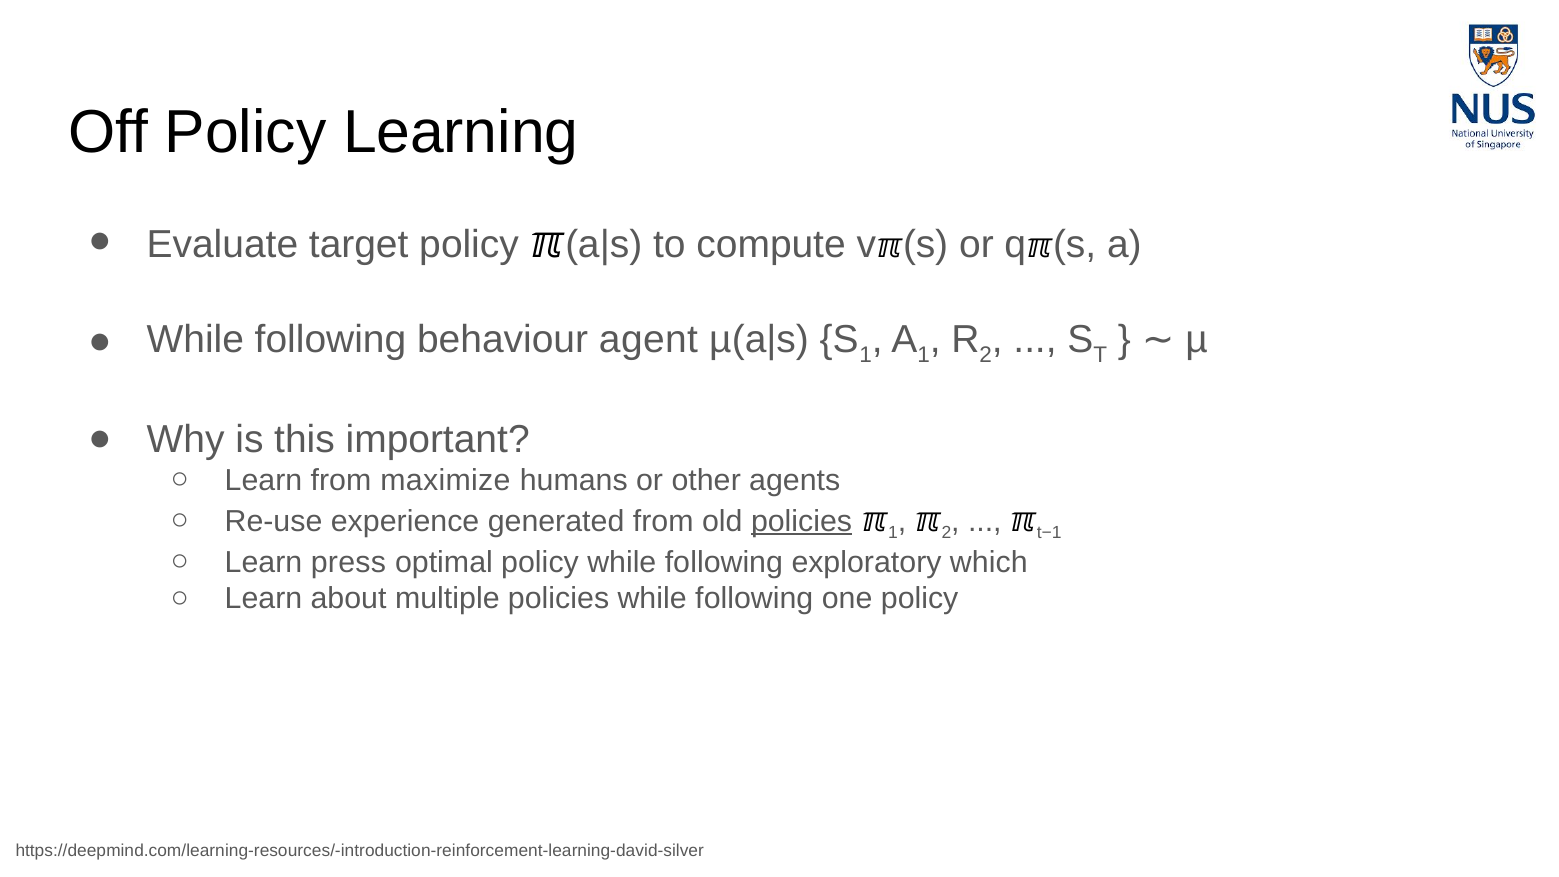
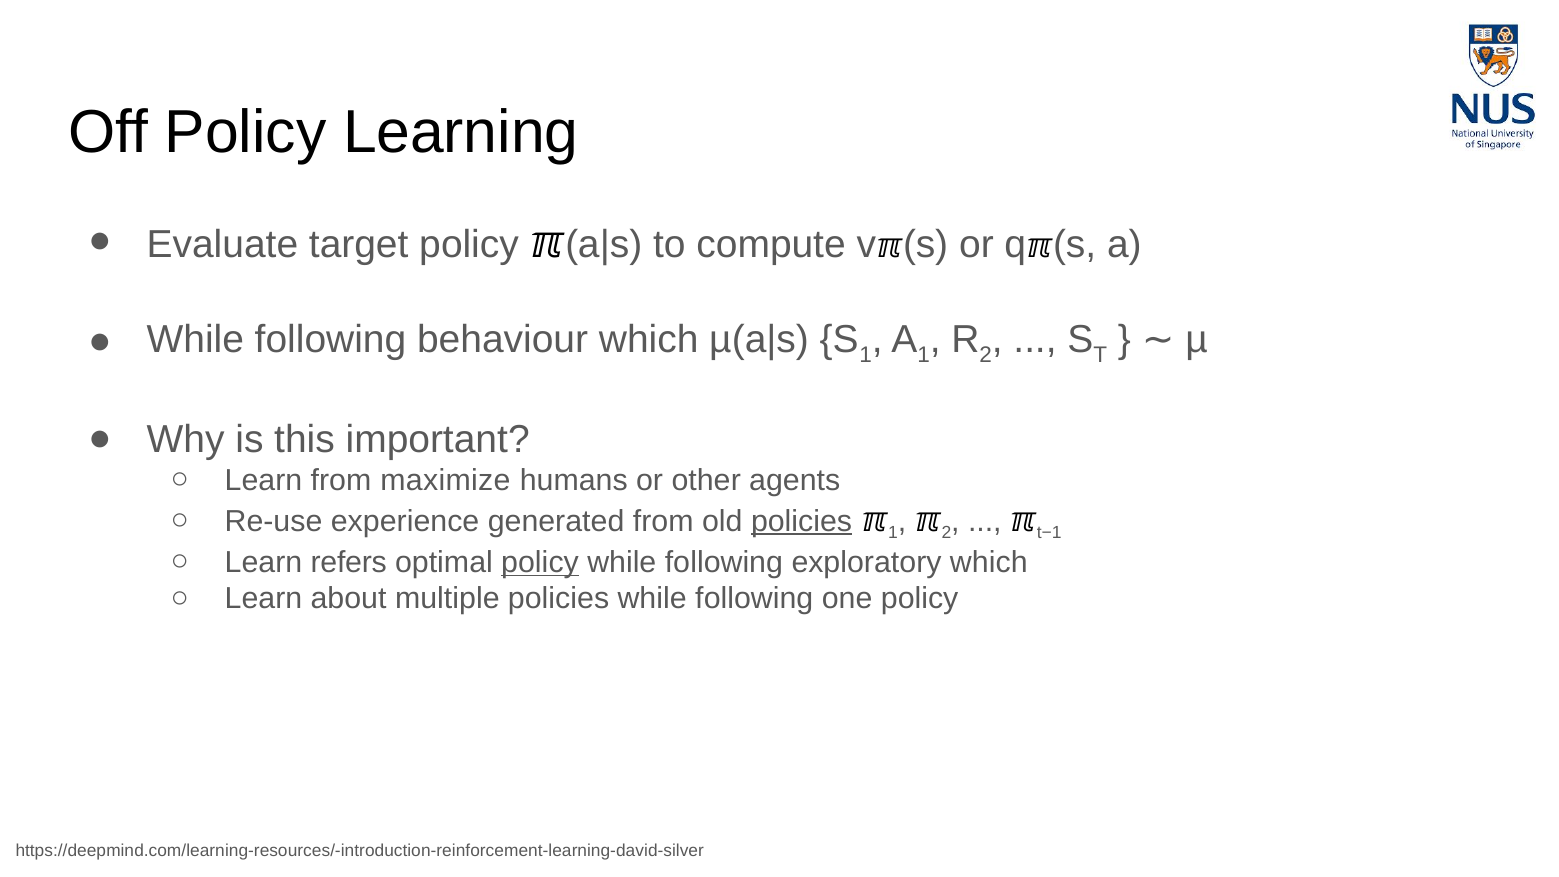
behaviour agent: agent -> which
press: press -> refers
policy at (540, 562) underline: none -> present
